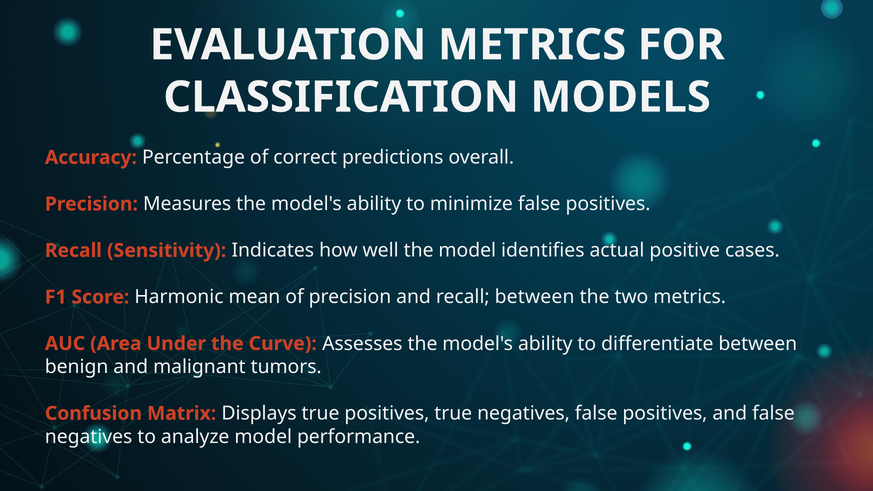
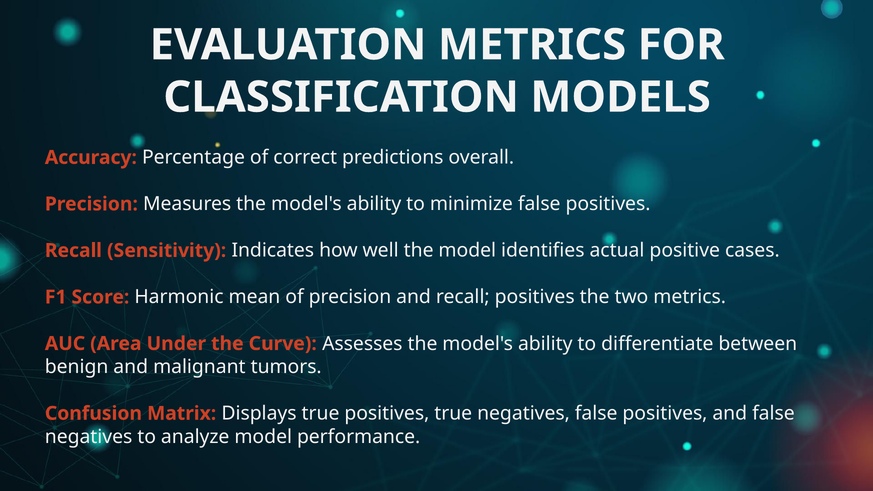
recall between: between -> positives
